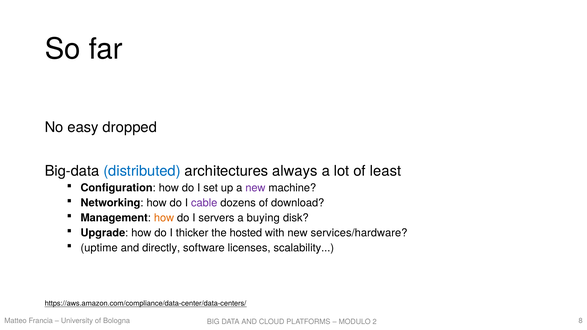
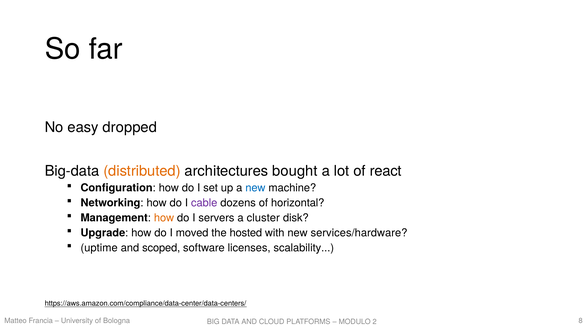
distributed colour: blue -> orange
always: always -> bought
least: least -> react
new at (255, 188) colour: purple -> blue
download: download -> horizontal
buying: buying -> cluster
thicker: thicker -> moved
directly: directly -> scoped
